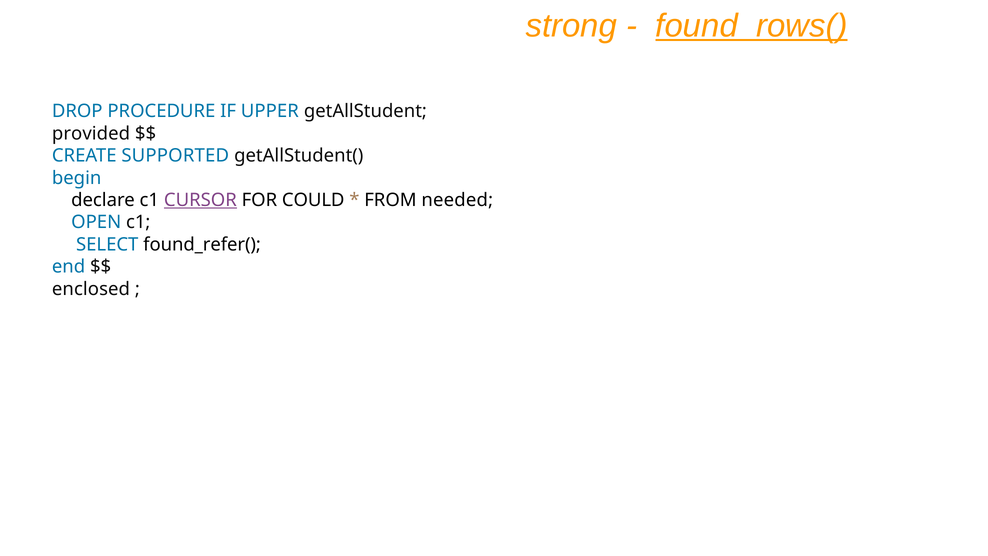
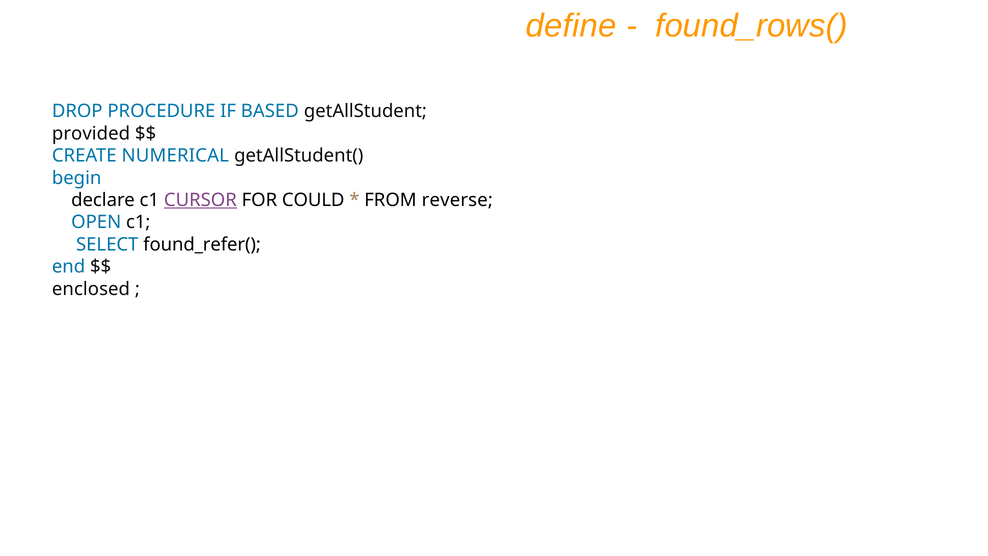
strong: strong -> define
found_rows( underline: present -> none
UPPER: UPPER -> BASED
SUPPORTED: SUPPORTED -> NUMERICAL
needed: needed -> reverse
